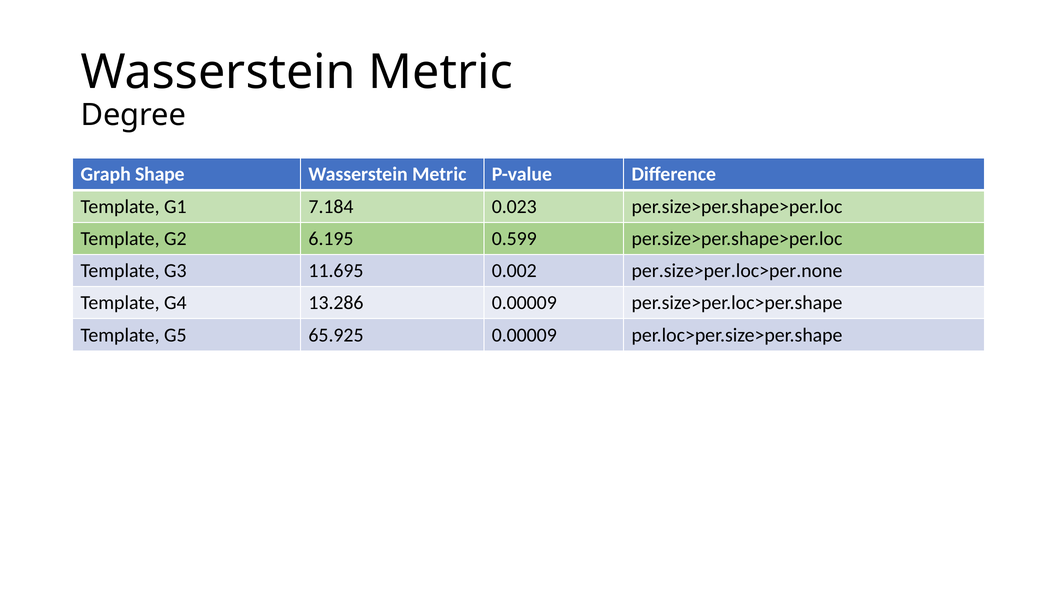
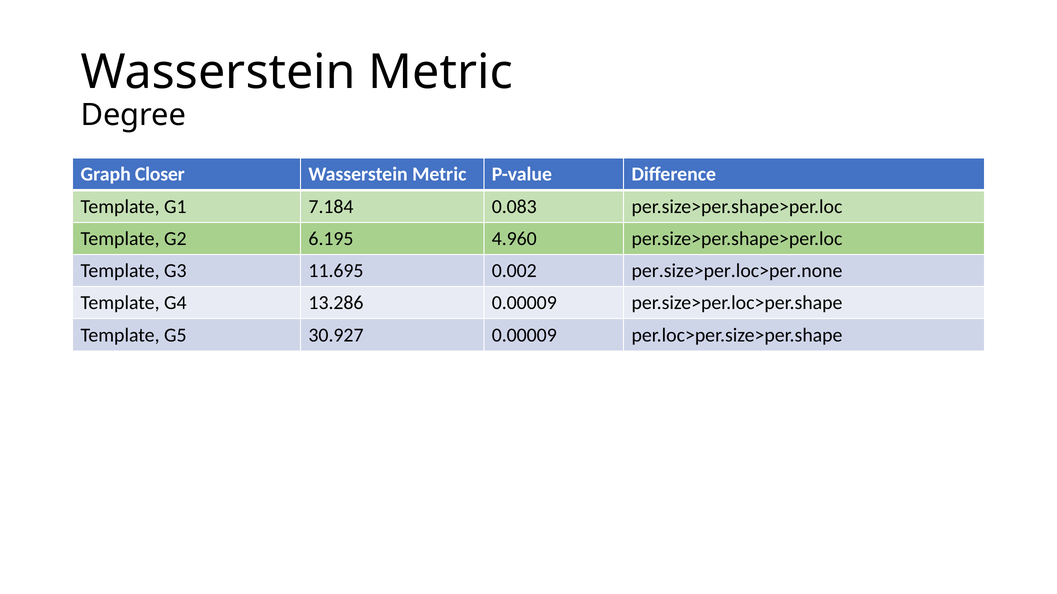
Shape: Shape -> Closer
0.023: 0.023 -> 0.083
0.599: 0.599 -> 4.960
65.925: 65.925 -> 30.927
